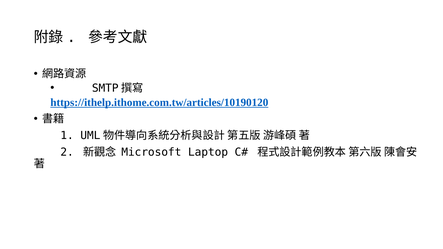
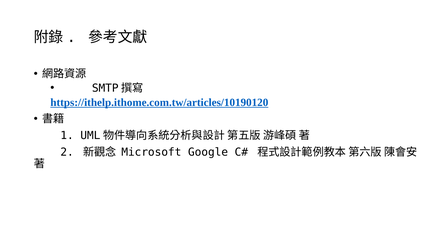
Laptop: Laptop -> Google
